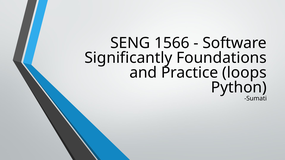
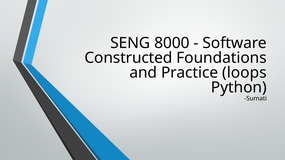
1566: 1566 -> 8000
Significantly: Significantly -> Constructed
